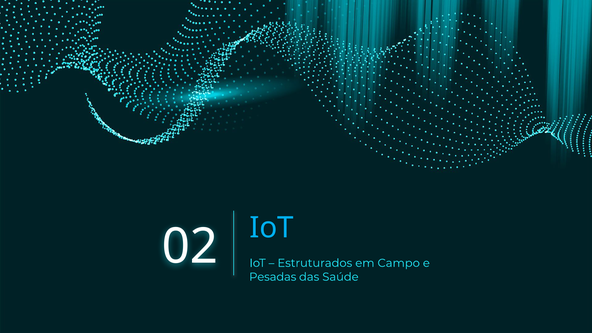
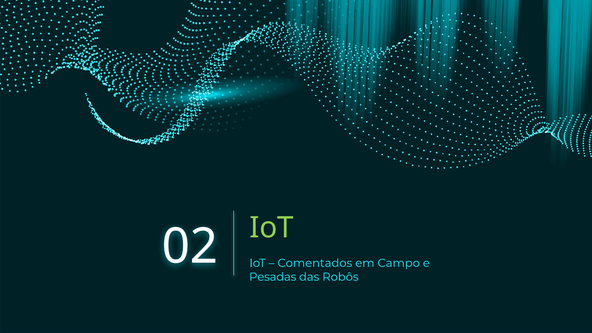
IoT at (272, 228) colour: light blue -> light green
Estruturados: Estruturados -> Comentados
Saúde: Saúde -> Robôs
